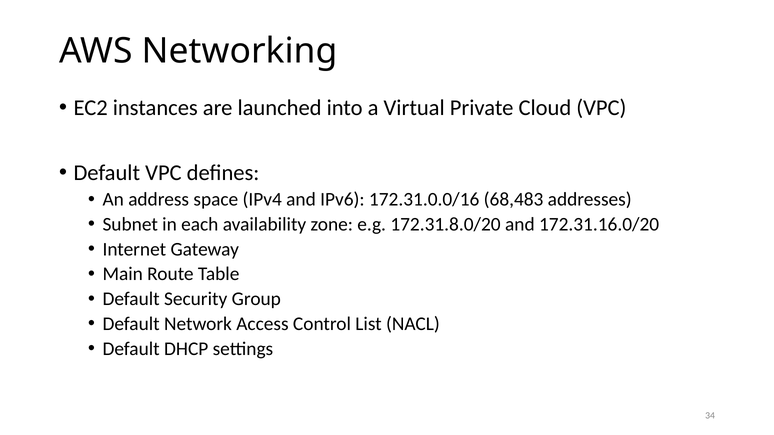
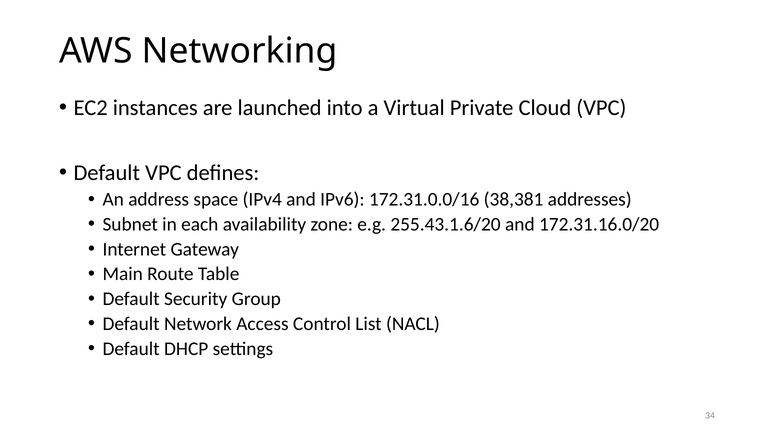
68,483: 68,483 -> 38,381
172.31.8.0/20: 172.31.8.0/20 -> 255.43.1.6/20
